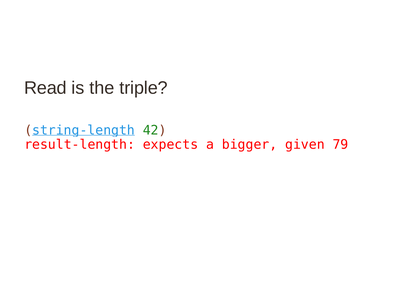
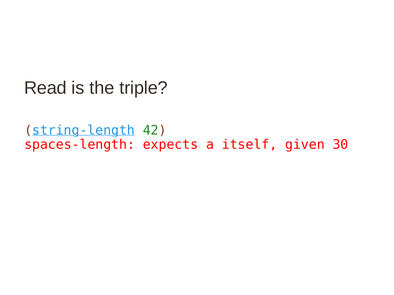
result-length: result-length -> spaces-length
bigger: bigger -> itself
79: 79 -> 30
